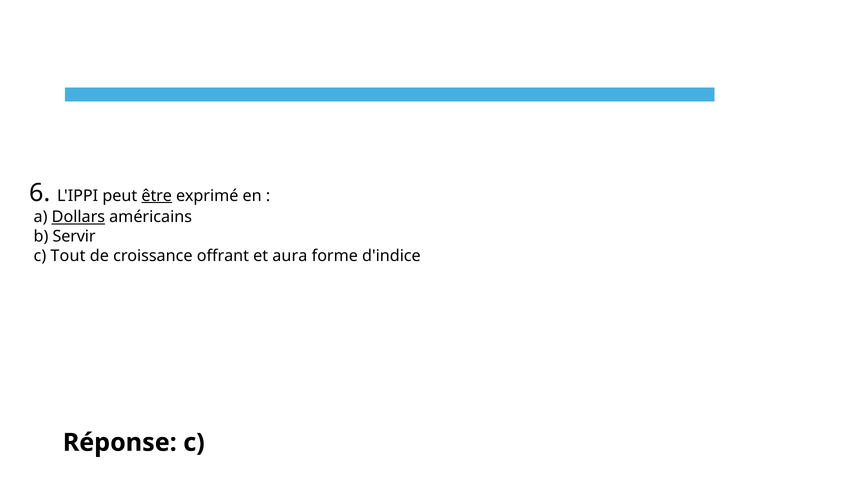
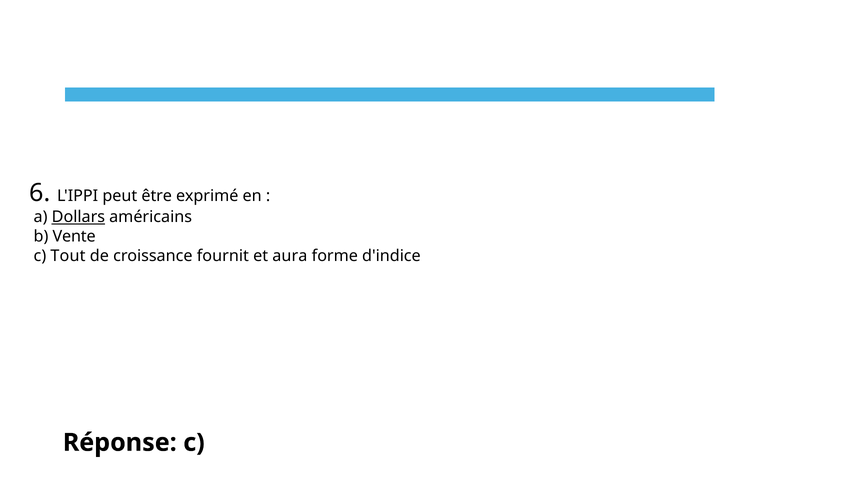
être underline: present -> none
Servir: Servir -> Vente
offrant: offrant -> fournit
